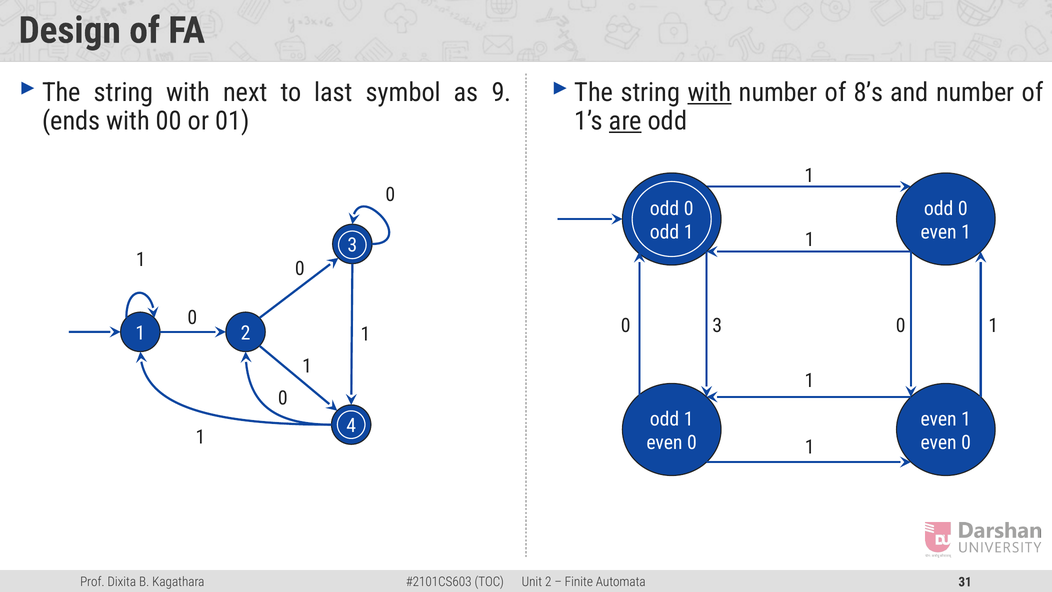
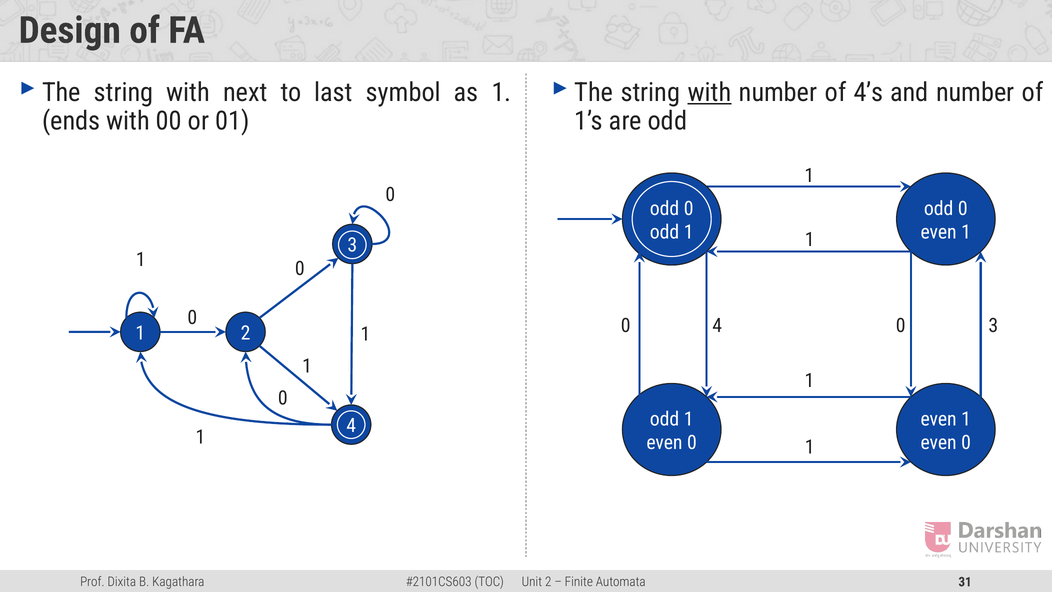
as 9: 9 -> 1
8’s: 8’s -> 4’s
are underline: present -> none
0 3: 3 -> 4
1 at (993, 326): 1 -> 3
